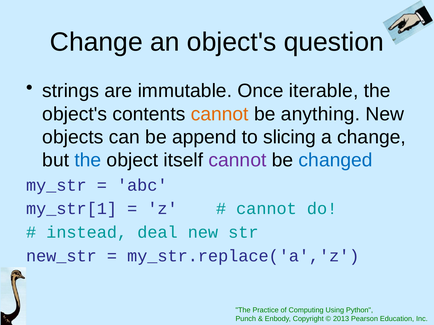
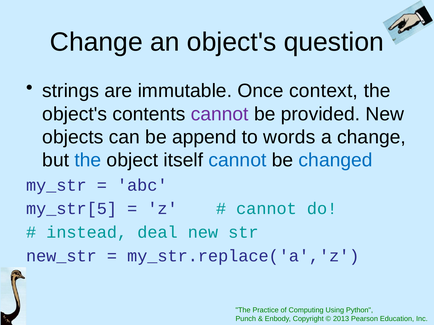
iterable: iterable -> context
cannot at (220, 114) colour: orange -> purple
anything: anything -> provided
slicing: slicing -> words
cannot at (237, 161) colour: purple -> blue
my_str[1: my_str[1 -> my_str[5
